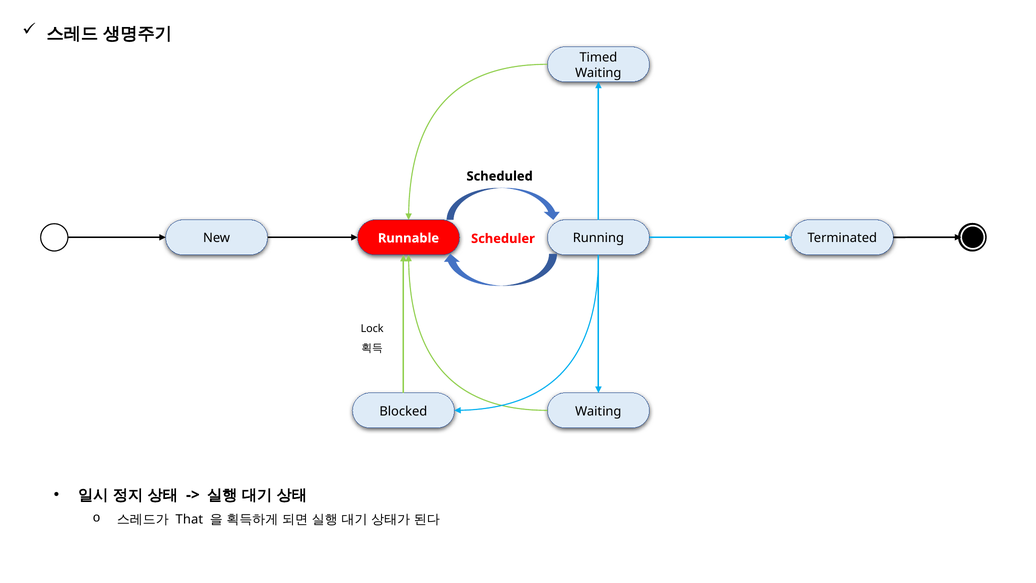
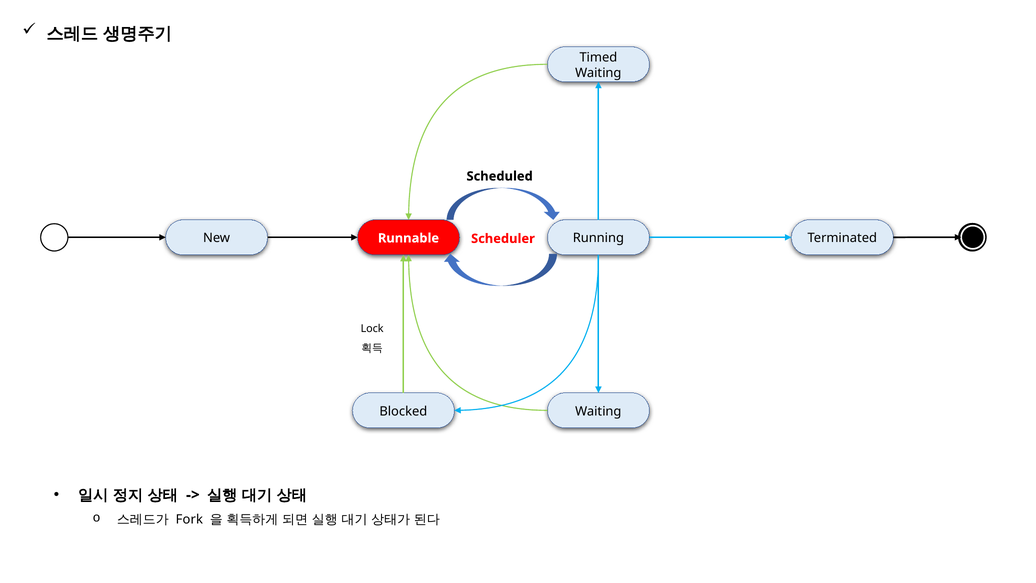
That: That -> Fork
